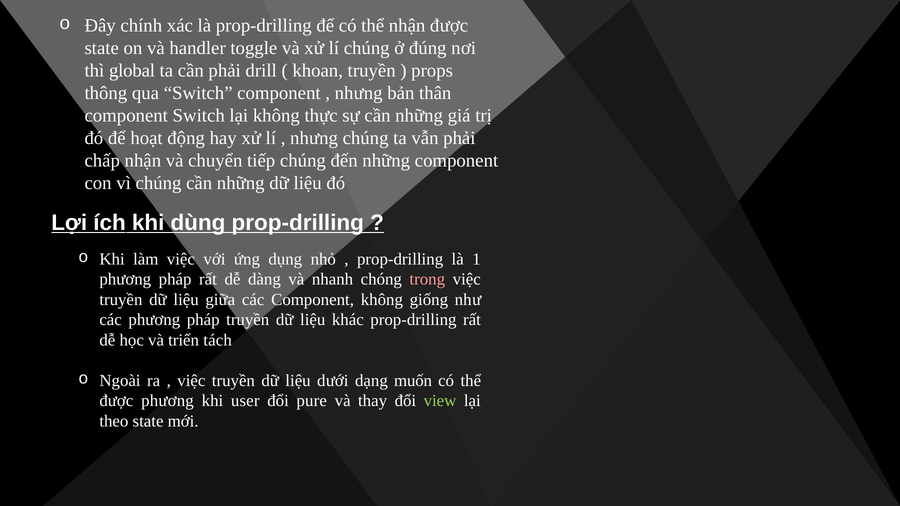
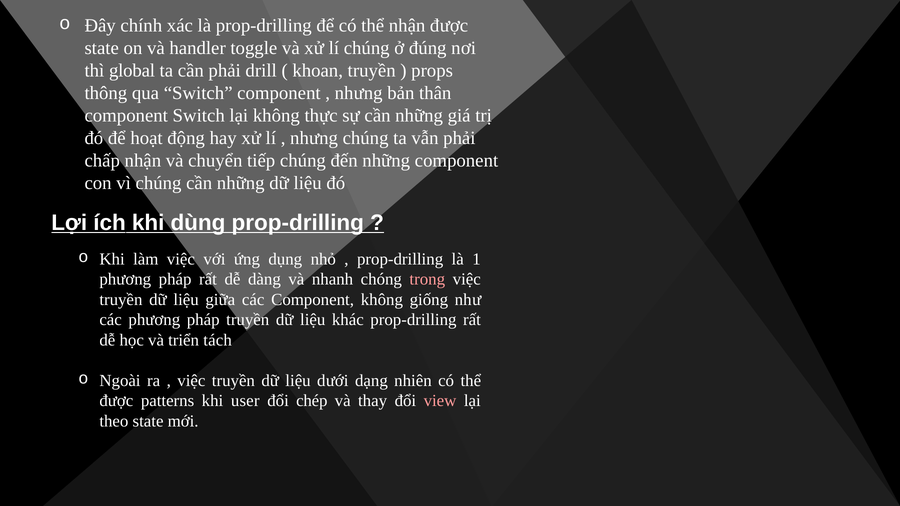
muốn: muốn -> nhiên
được phương: phương -> patterns
pure: pure -> chép
view colour: light green -> pink
